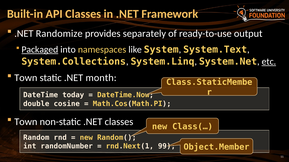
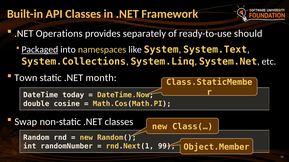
Randomize: Randomize -> Operations
output: output -> should
etc underline: present -> none
Town at (26, 122): Town -> Swap
